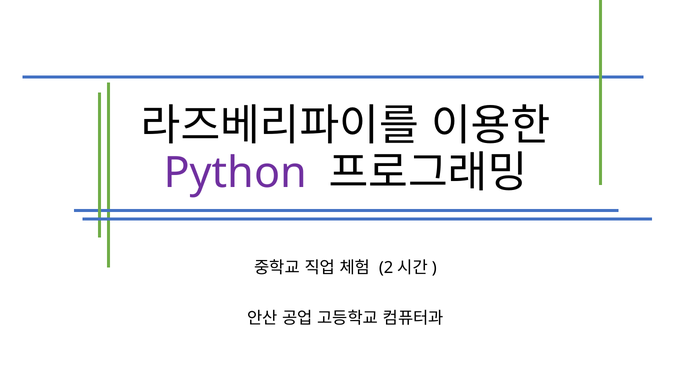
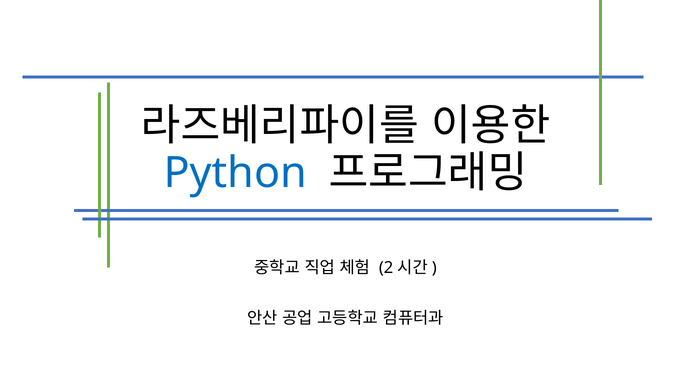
Python colour: purple -> blue
